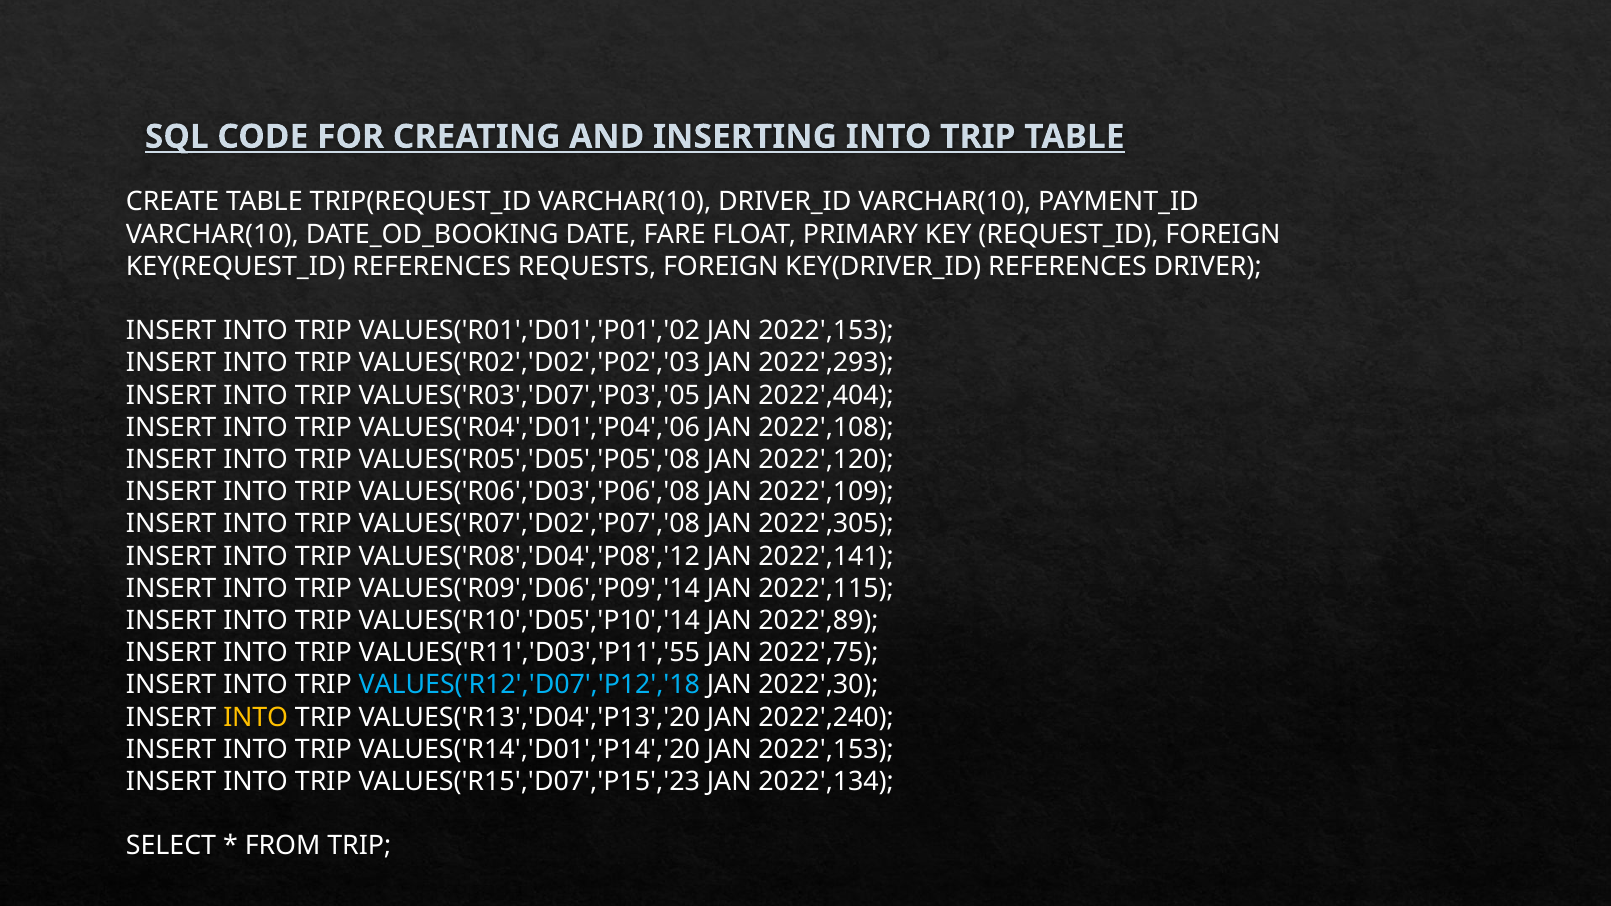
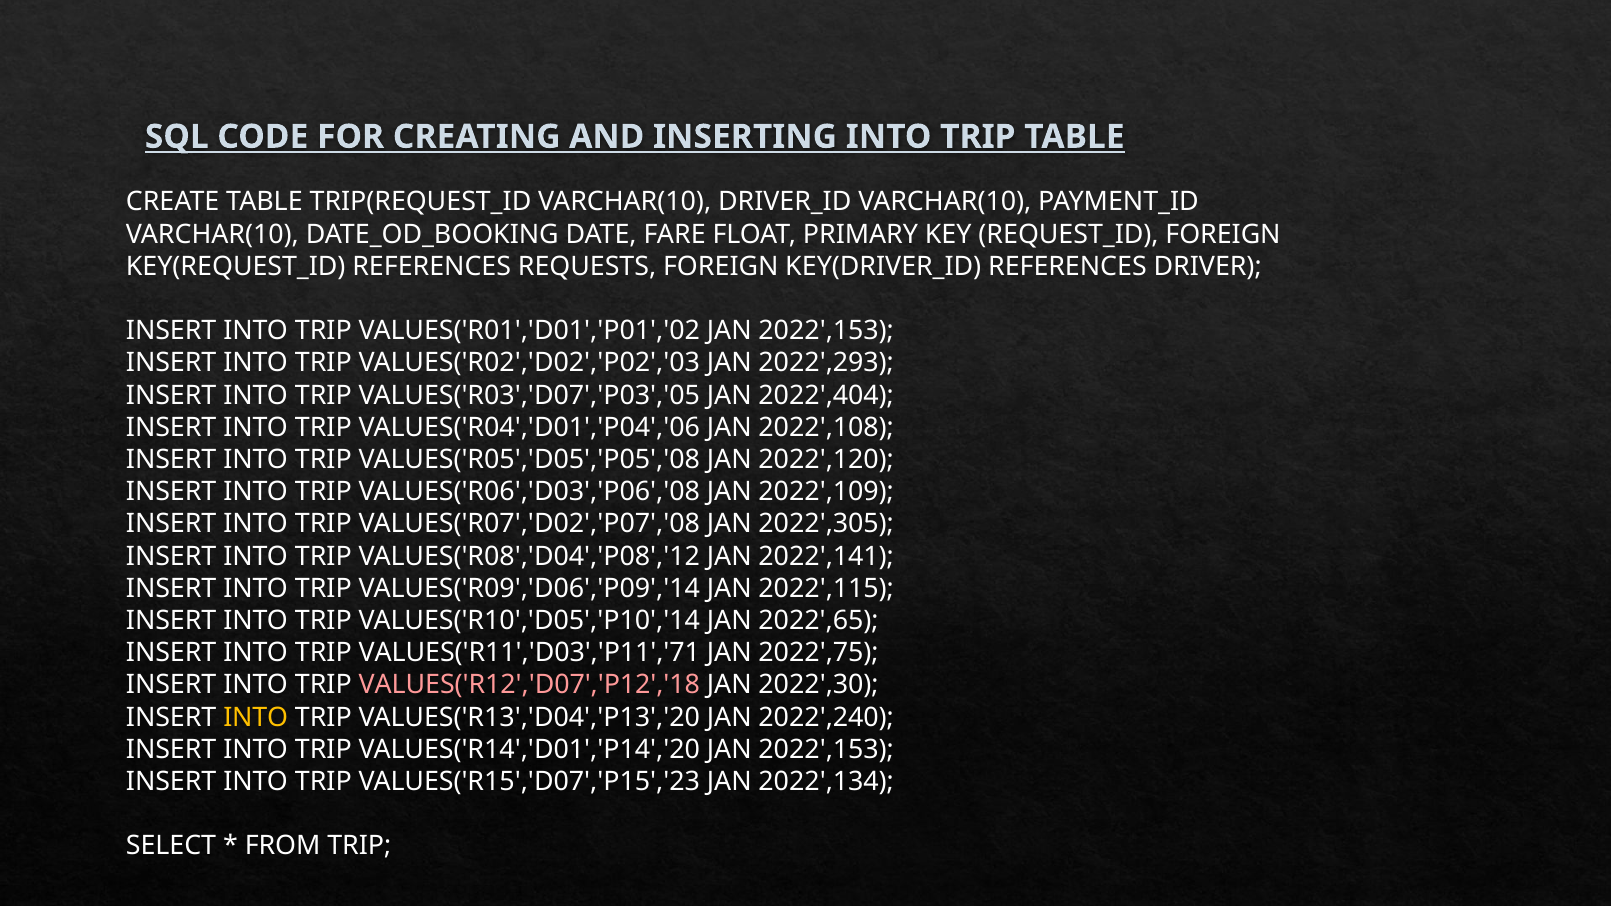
2022',89: 2022',89 -> 2022',65
VALUES('R11','D03','P11','55: VALUES('R11','D03','P11','55 -> VALUES('R11','D03','P11','71
VALUES('R12','D07','P12','18 colour: light blue -> pink
